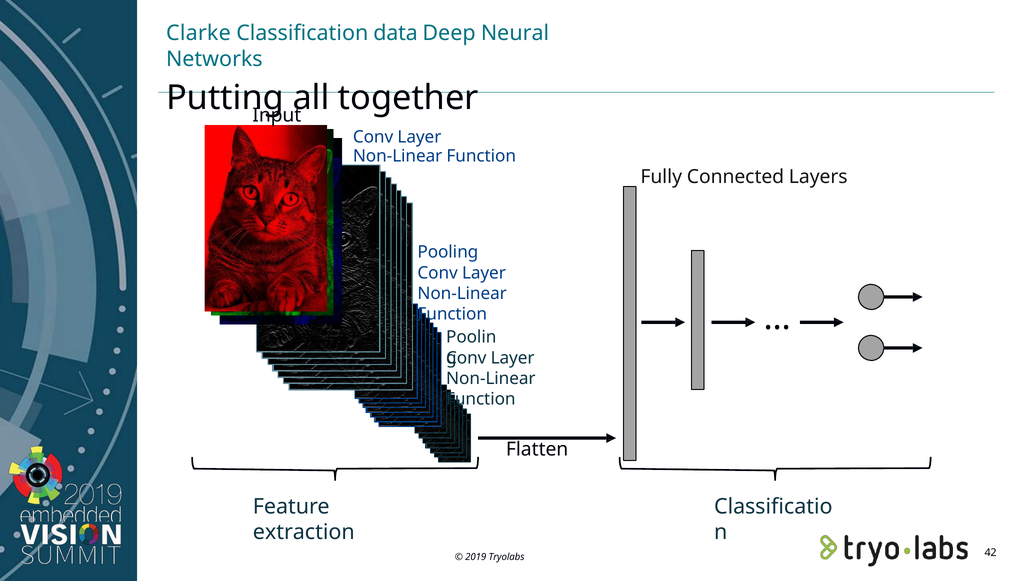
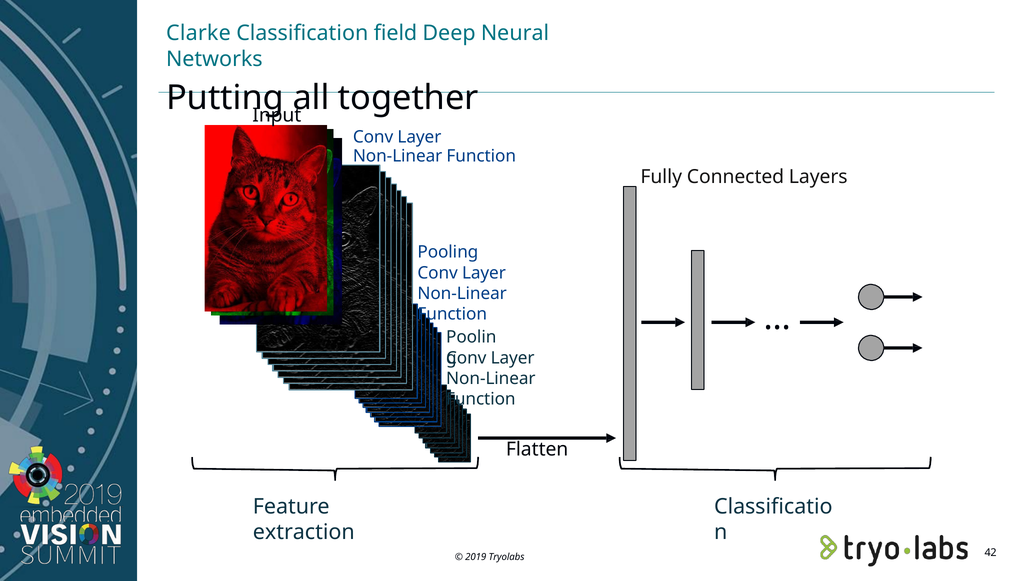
data: data -> field
